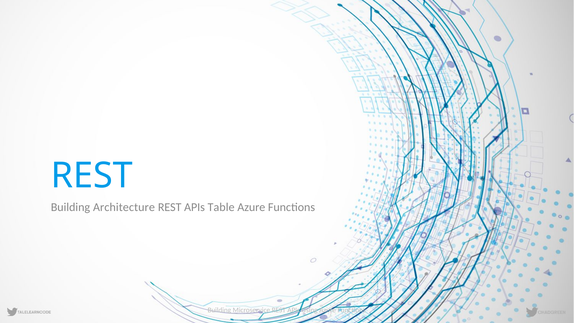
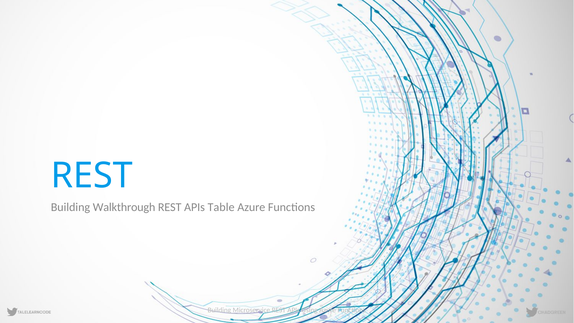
Architecture: Architecture -> Walkthrough
